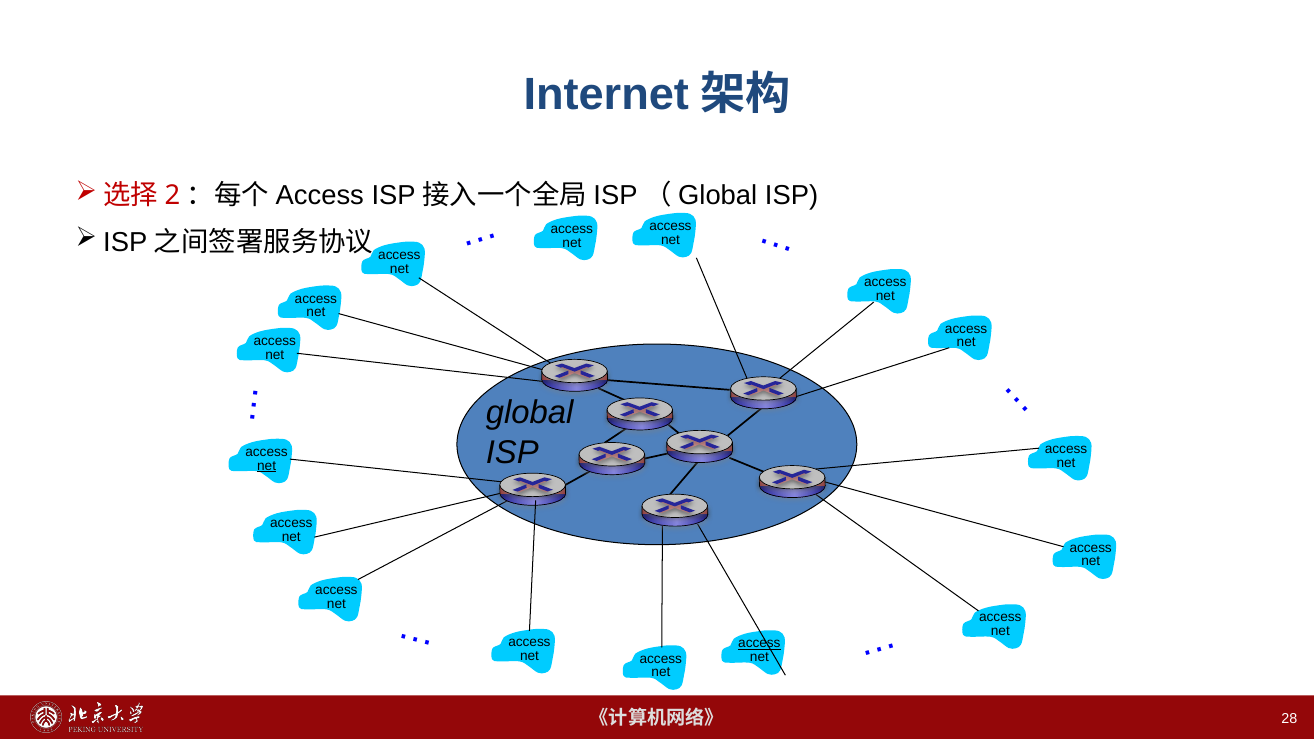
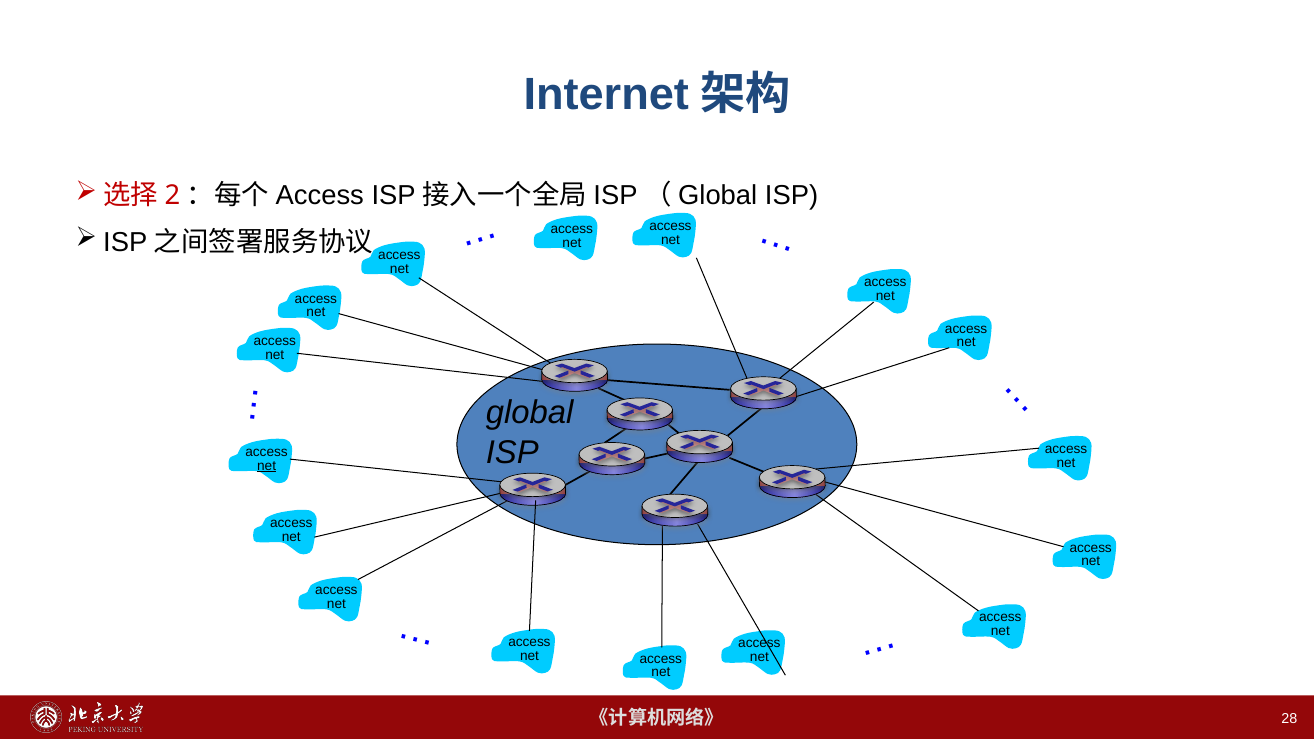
access at (759, 644) underline: present -> none
